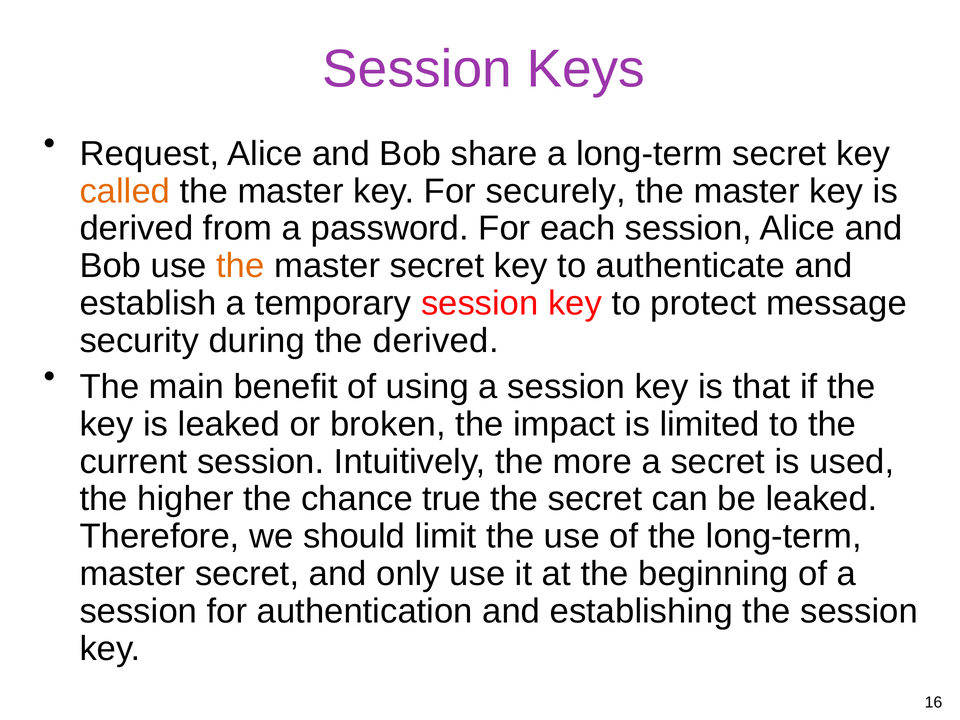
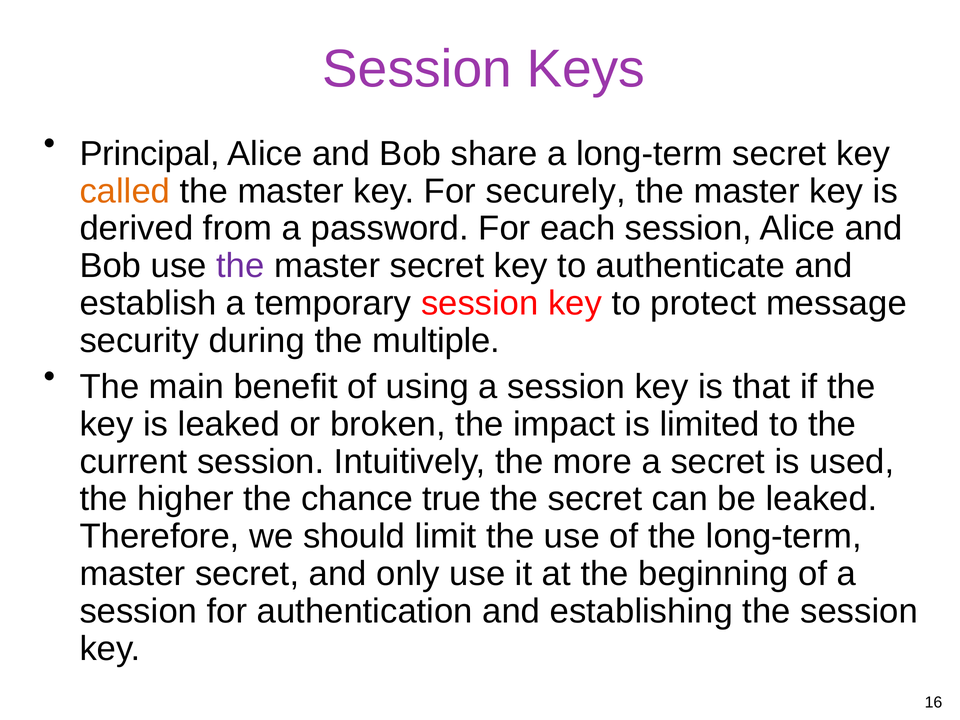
Request: Request -> Principal
the at (240, 266) colour: orange -> purple
the derived: derived -> multiple
